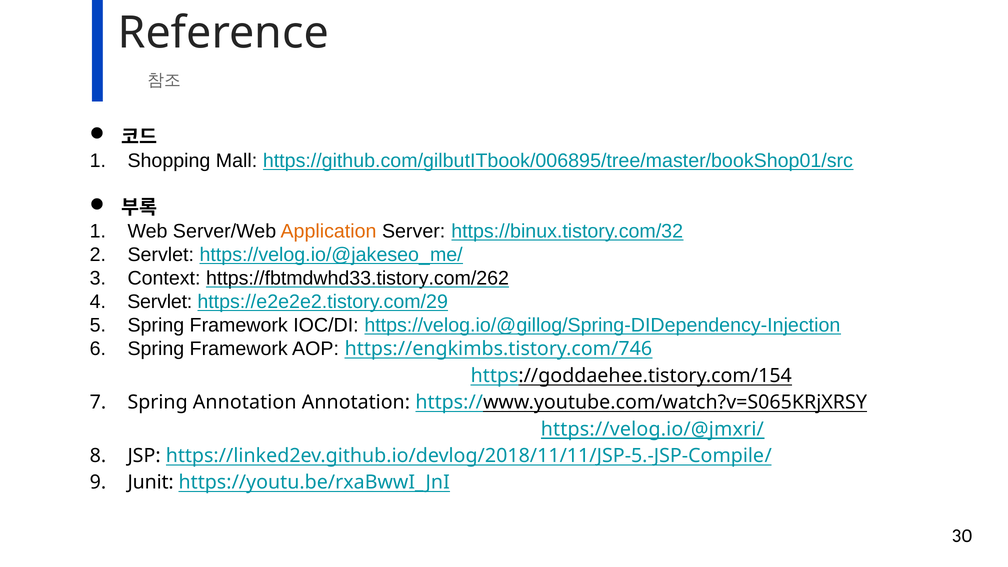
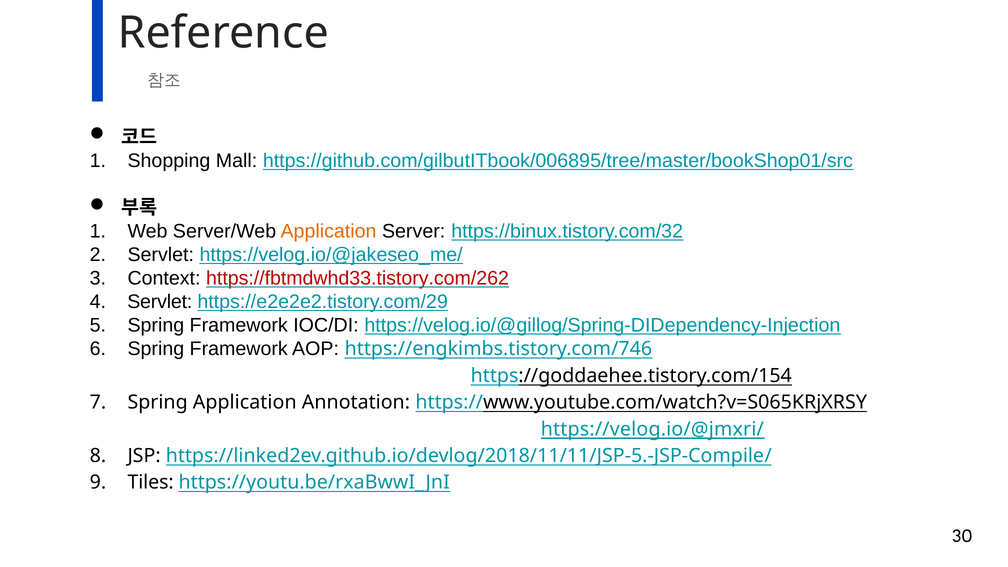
https://fbtmdwhd33.tistory.com/262 colour: black -> red
Spring Annotation: Annotation -> Application
Junit: Junit -> Tiles
